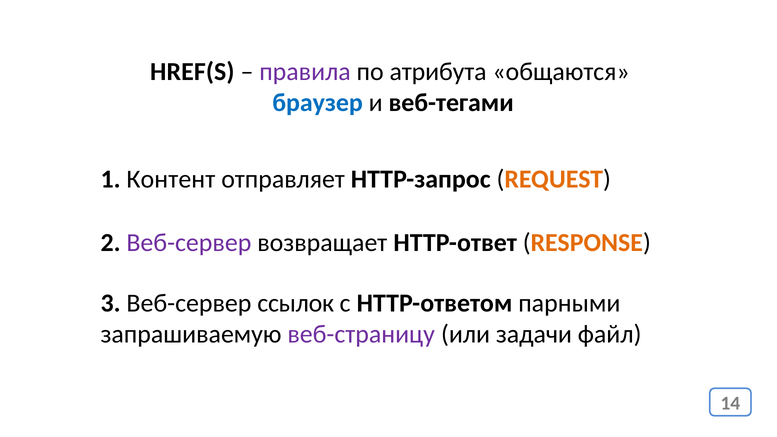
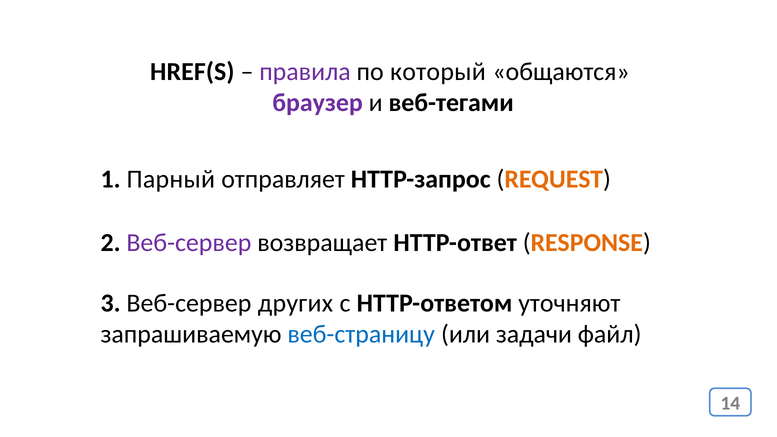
атрибута: атрибута -> который
браузер colour: blue -> purple
Контент: Контент -> Парный
ссылок: ссылок -> других
парными: парными -> уточняют
веб-страницу colour: purple -> blue
